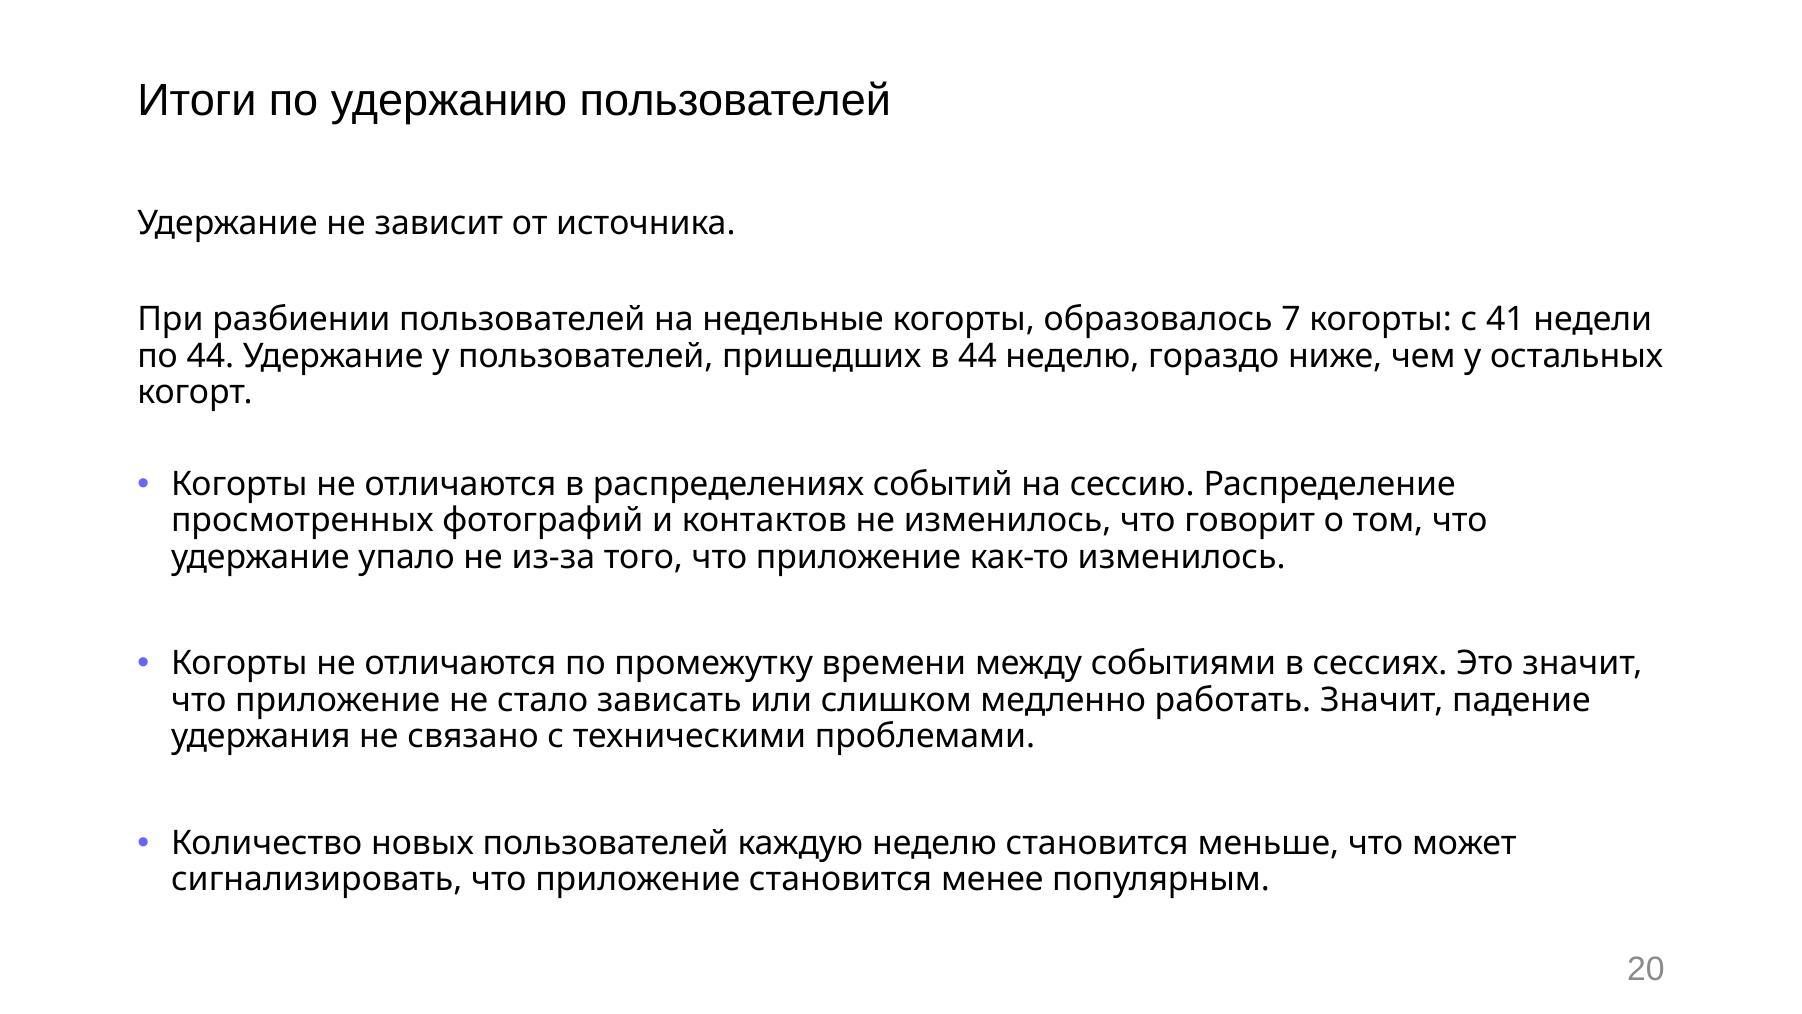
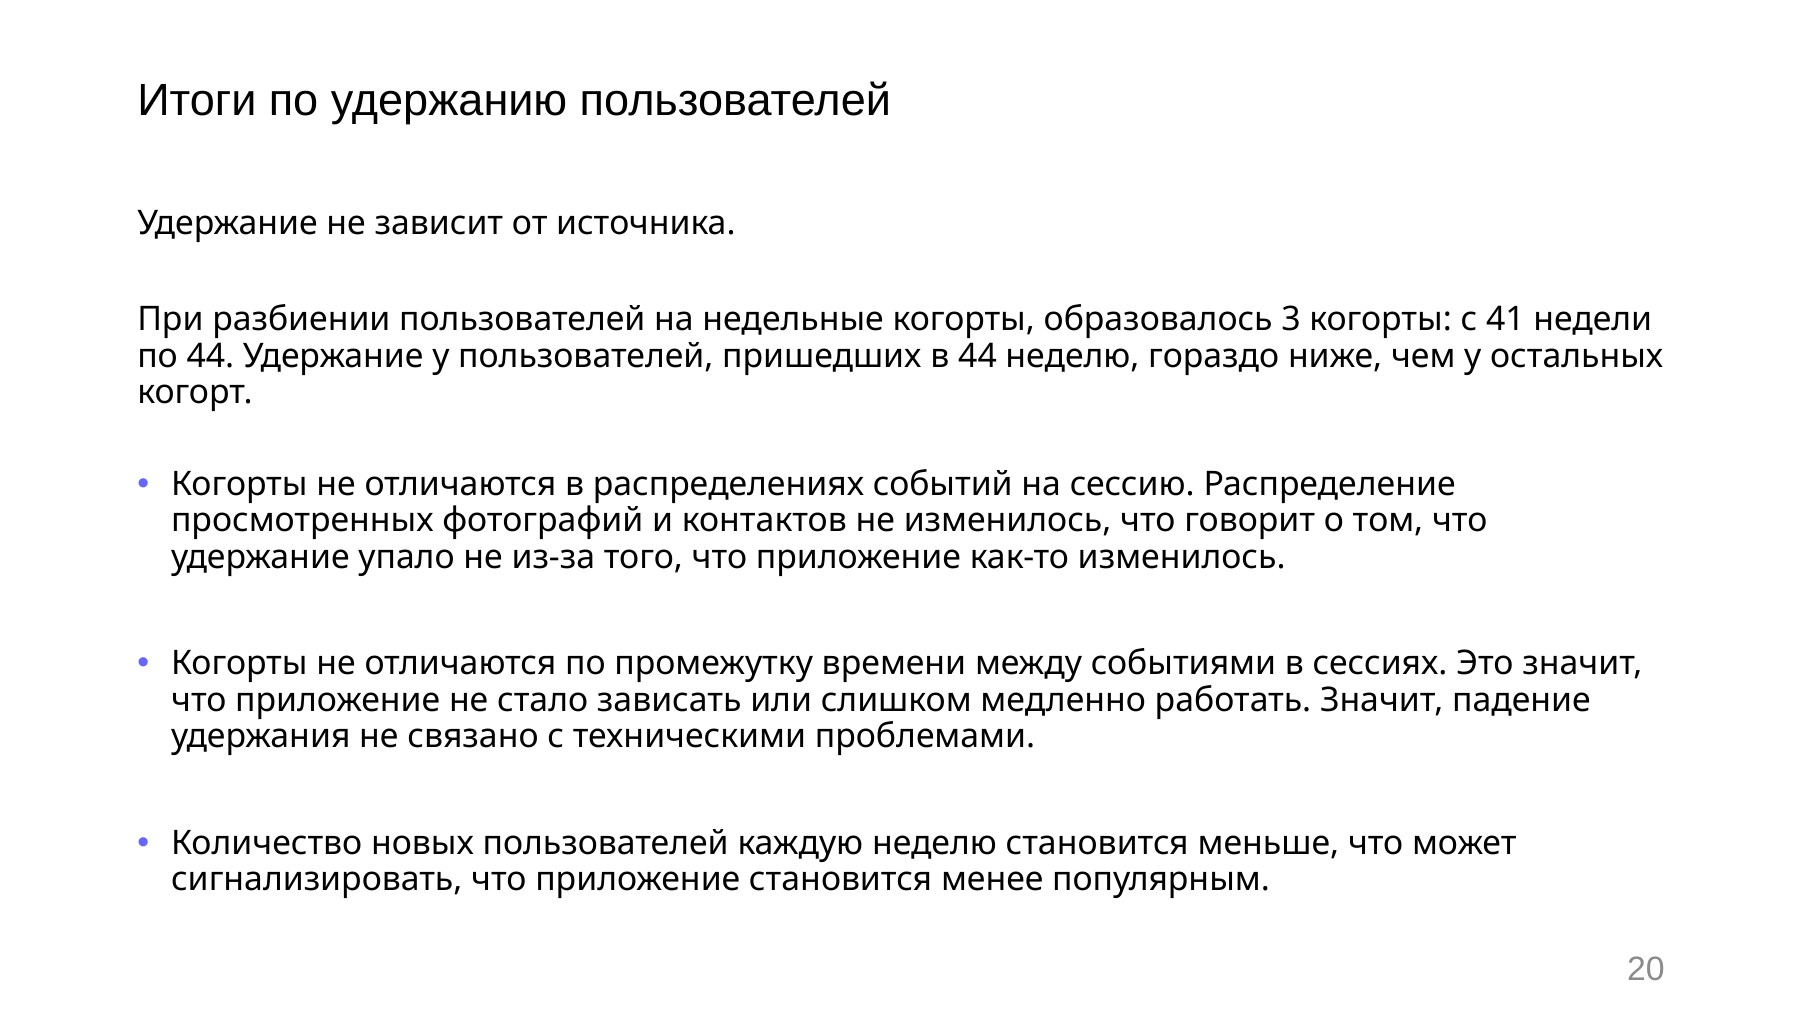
7: 7 -> 3
